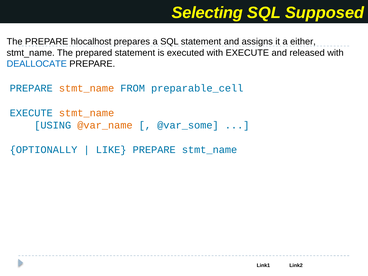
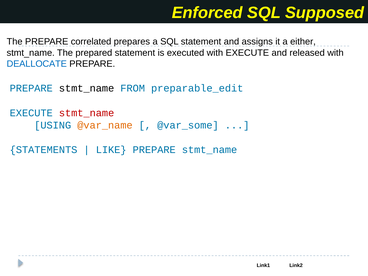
Selecting: Selecting -> Enforced
hlocalhost: hlocalhost -> correlated
stmt_name at (87, 88) colour: orange -> black
preparable_cell: preparable_cell -> preparable_edit
stmt_name at (87, 113) colour: orange -> red
OPTIONALLY: OPTIONALLY -> STATEMENTS
